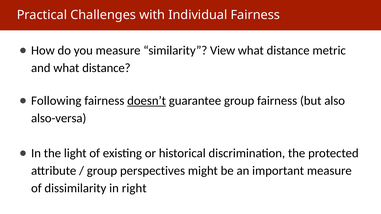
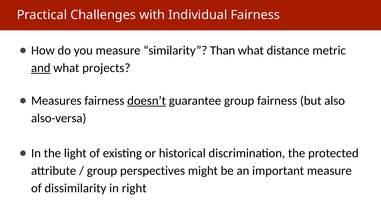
View: View -> Than
and underline: none -> present
distance at (106, 68): distance -> projects
Following: Following -> Measures
